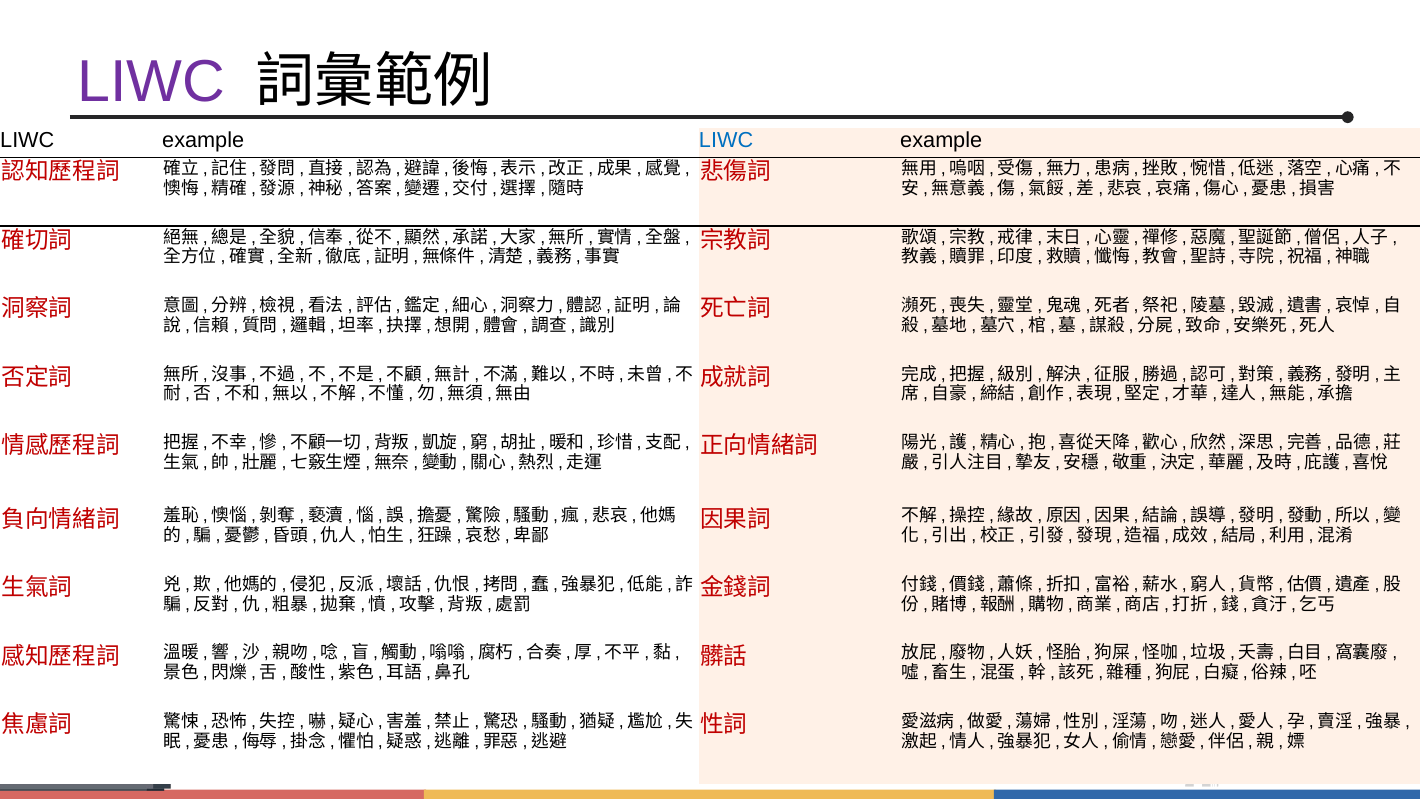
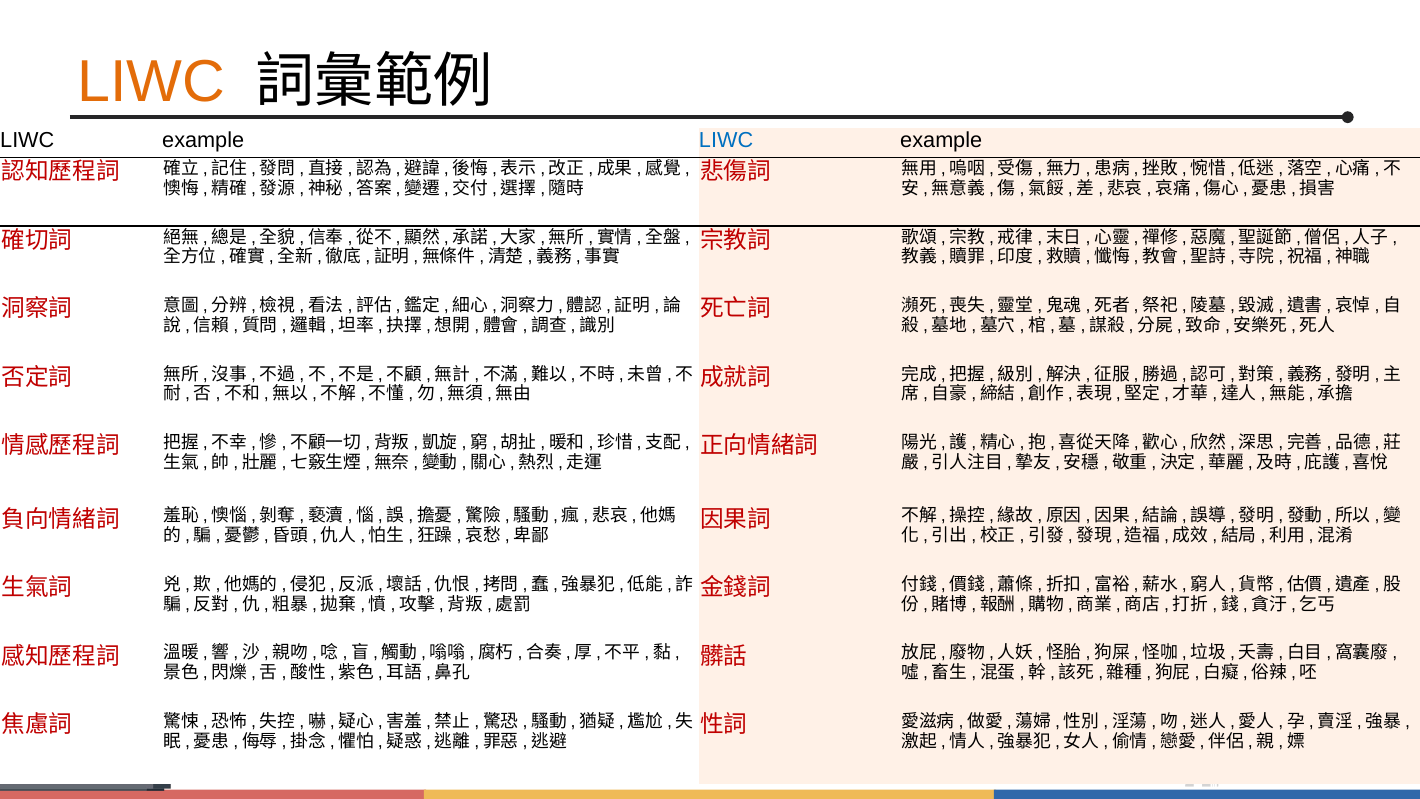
LIWC at (151, 82) colour: purple -> orange
